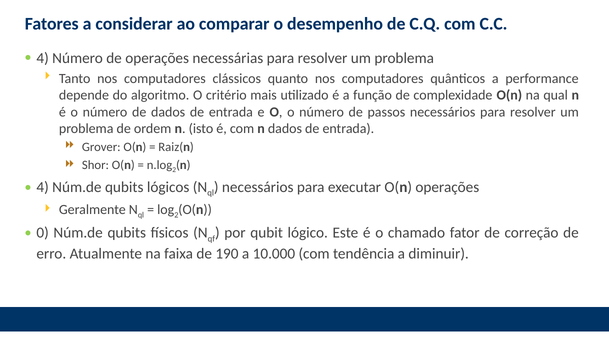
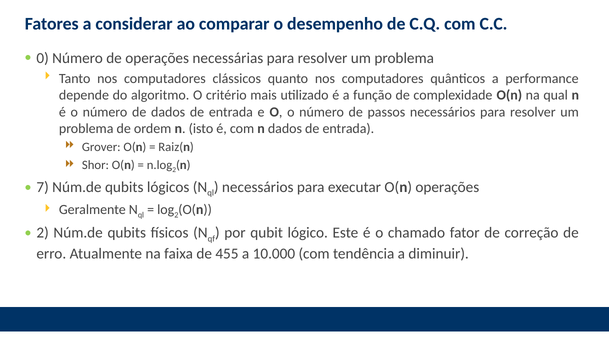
4 at (43, 58): 4 -> 0
4 at (43, 187): 4 -> 7
0 at (43, 232): 0 -> 2
190: 190 -> 455
